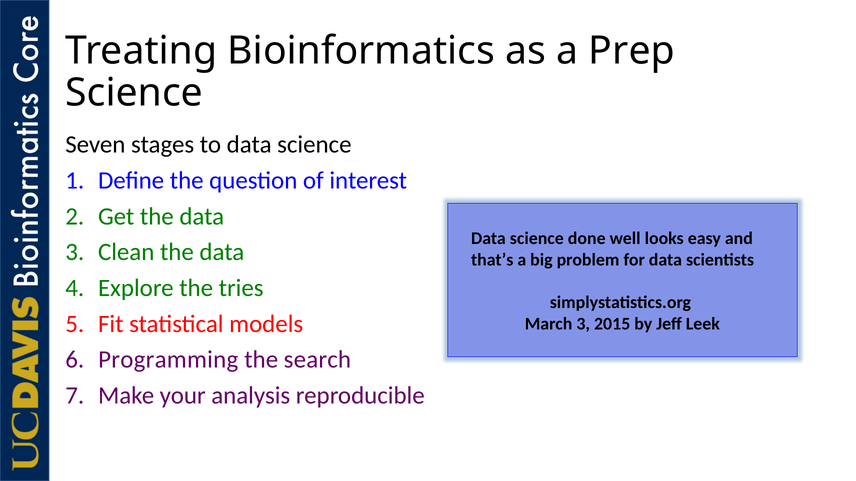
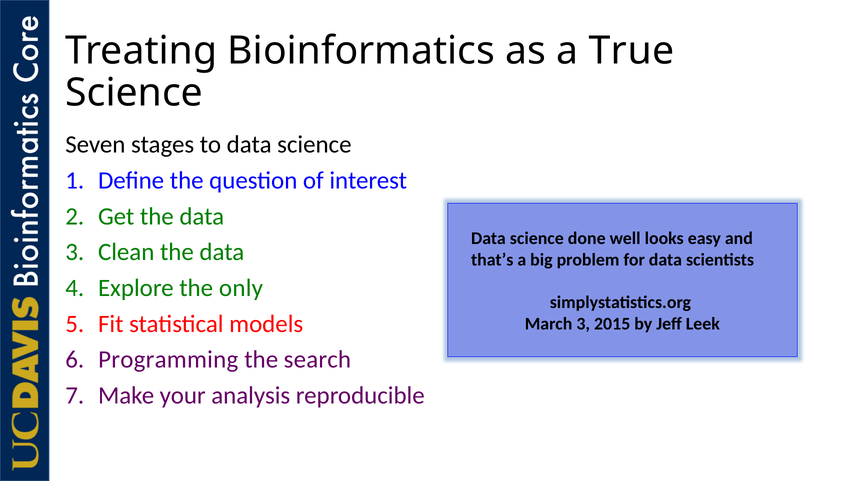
Prep: Prep -> True
tries: tries -> only
